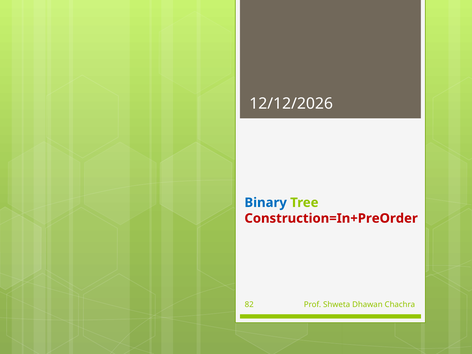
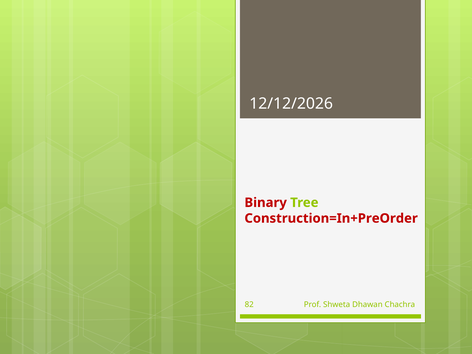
Binary colour: blue -> red
